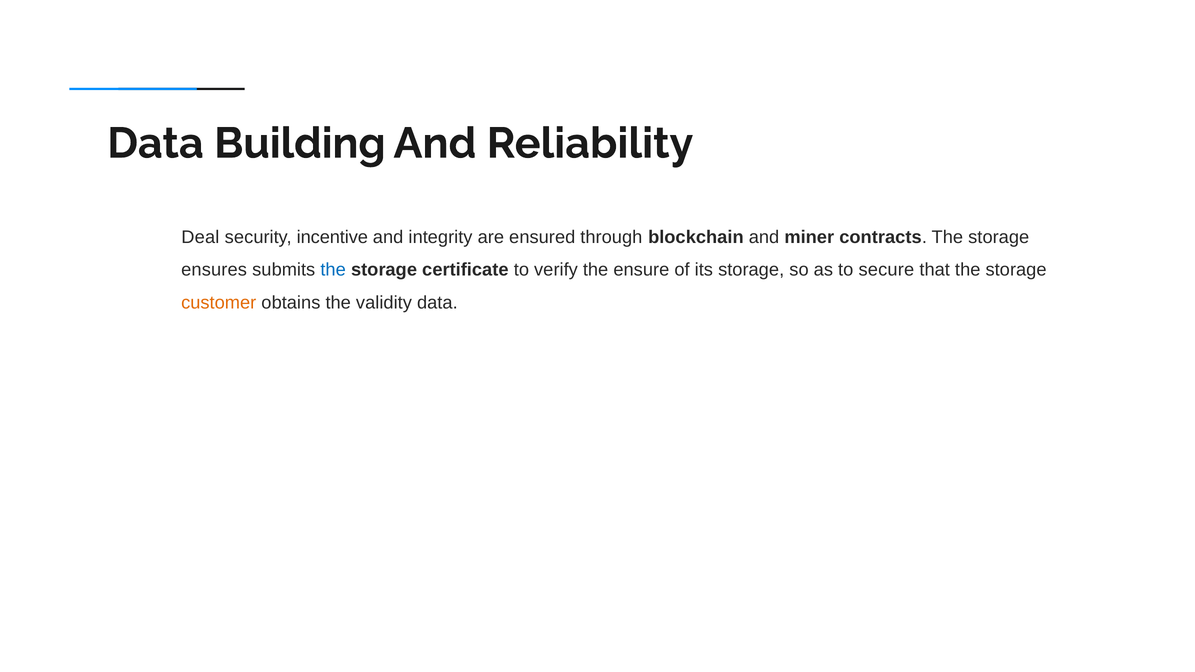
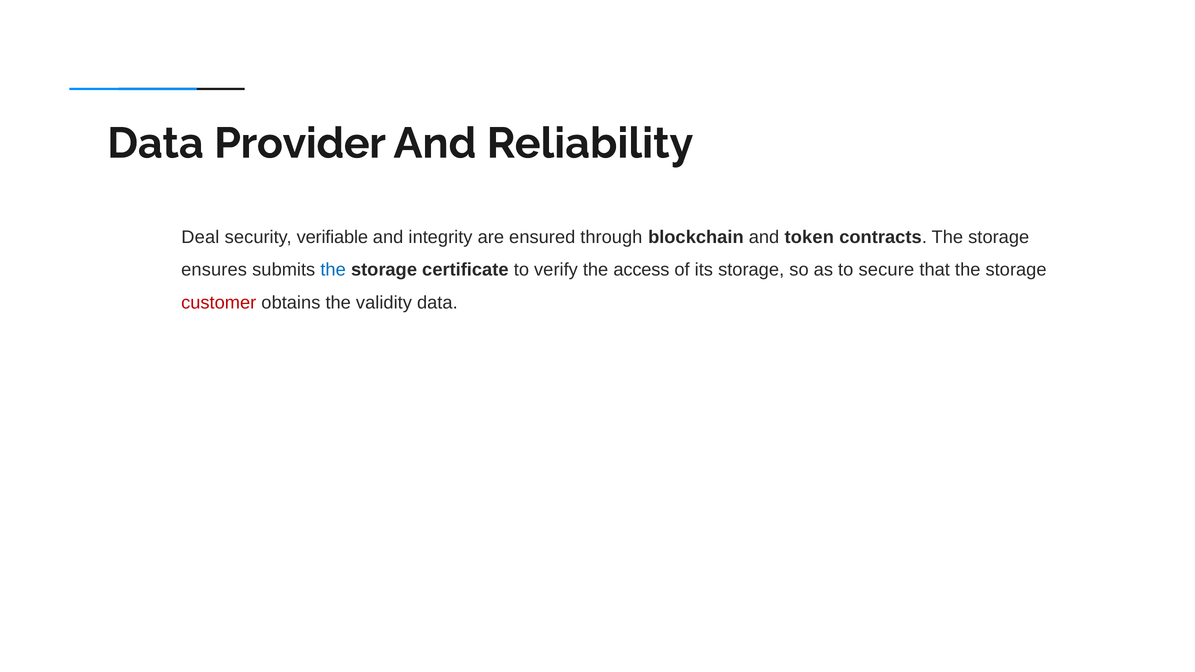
Building: Building -> Provider
incentive: incentive -> verifiable
miner: miner -> token
ensure: ensure -> access
customer colour: orange -> red
